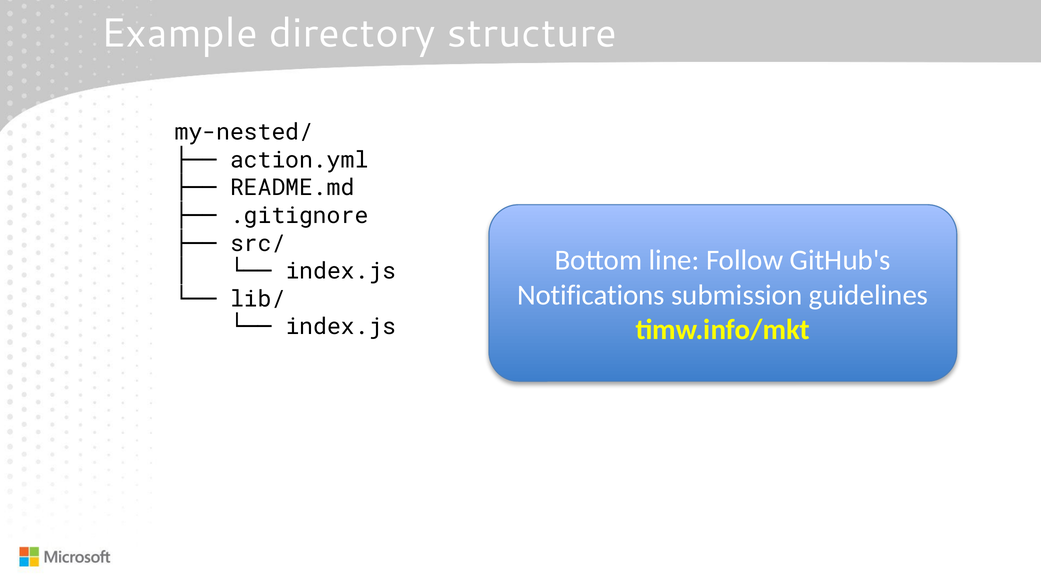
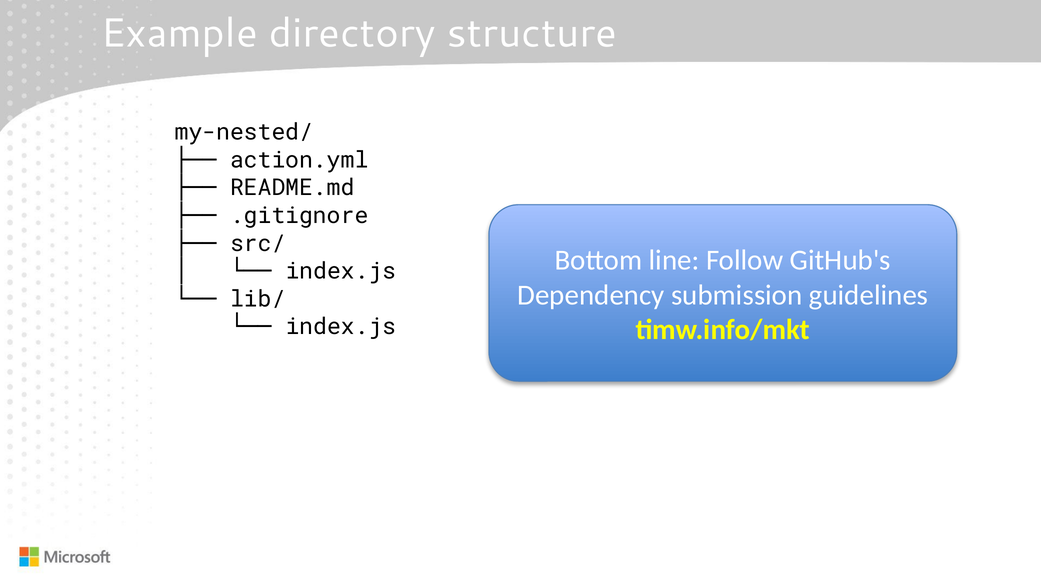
Notifications: Notifications -> Dependency
